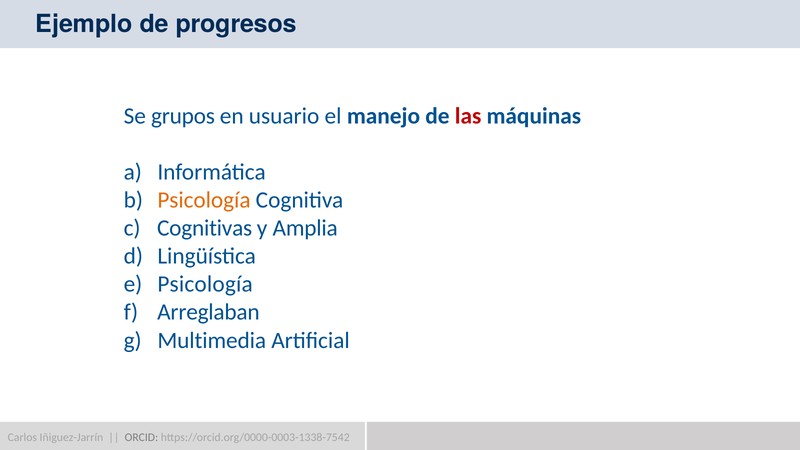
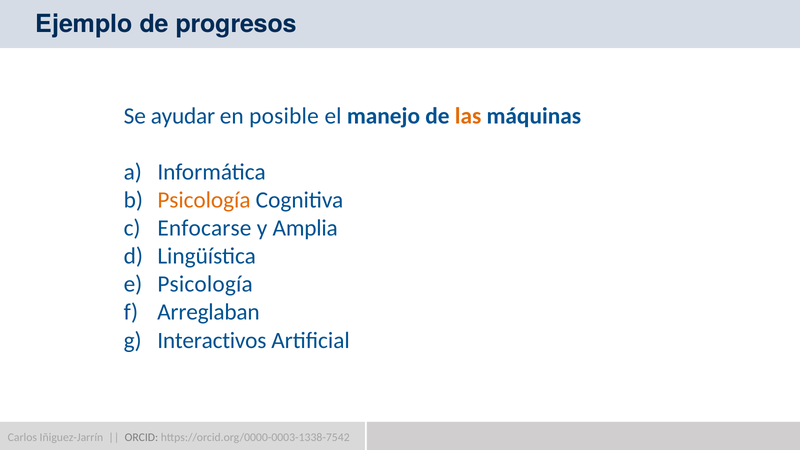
grupos: grupos -> ayudar
usuario: usuario -> posible
las colour: red -> orange
Cognitivas: Cognitivas -> Enfocarse
Multimedia: Multimedia -> Interactivos
